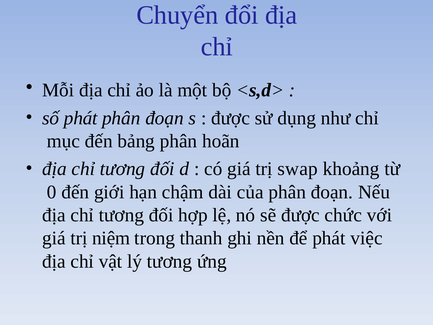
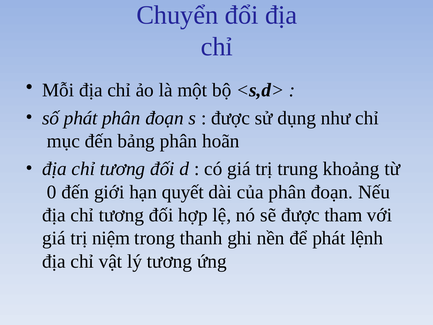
swap: swap -> trung
chậm: chậm -> quyết
chức: chức -> tham
việc: việc -> lệnh
